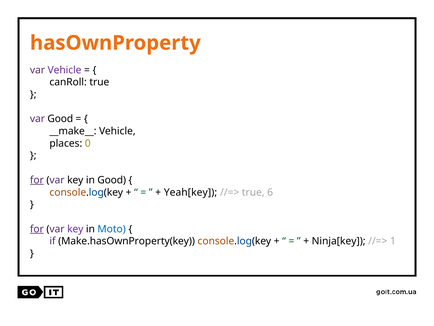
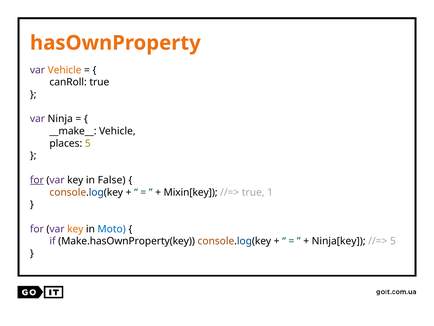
Vehicle at (65, 70) colour: purple -> orange
var Good: Good -> Ninja
places 0: 0 -> 5
in Good: Good -> False
Yeah[key: Yeah[key -> Mixin[key
6: 6 -> 1
for at (37, 229) underline: present -> none
key at (75, 229) colour: purple -> orange
1 at (393, 241): 1 -> 5
